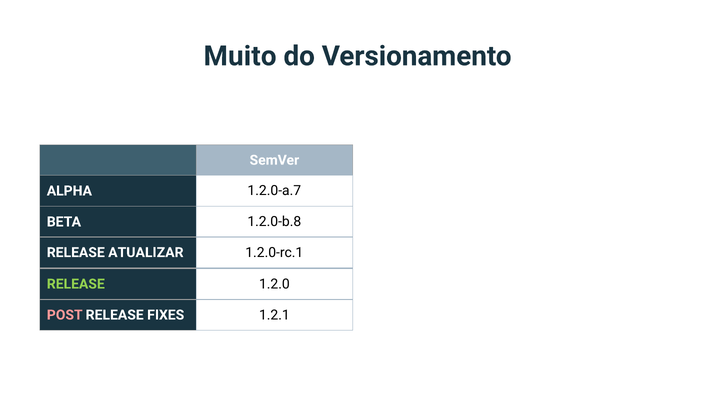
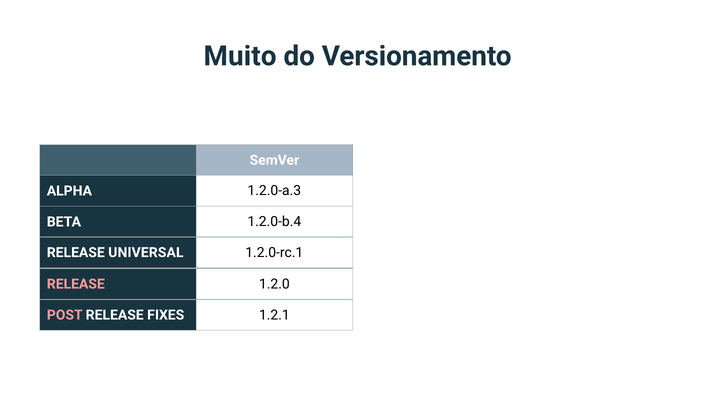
1.2.0-a.7: 1.2.0-a.7 -> 1.2.0-a.3
1.2.0-b.8: 1.2.0-b.8 -> 1.2.0-b.4
ATUALIZAR: ATUALIZAR -> UNIVERSAL
RELEASE at (76, 284) colour: light green -> pink
